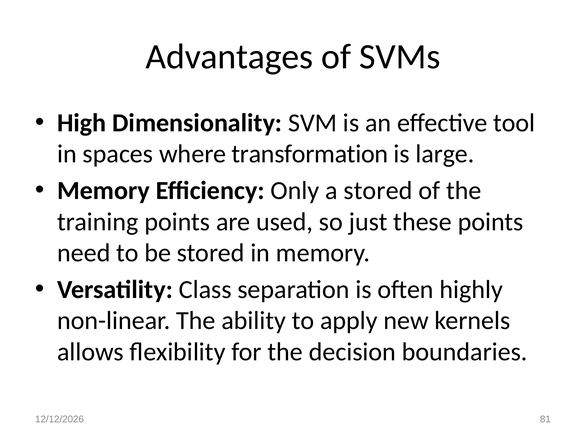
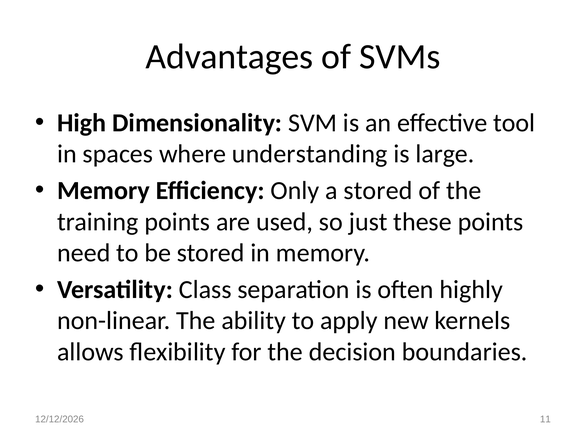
transformation: transformation -> understanding
81: 81 -> 11
